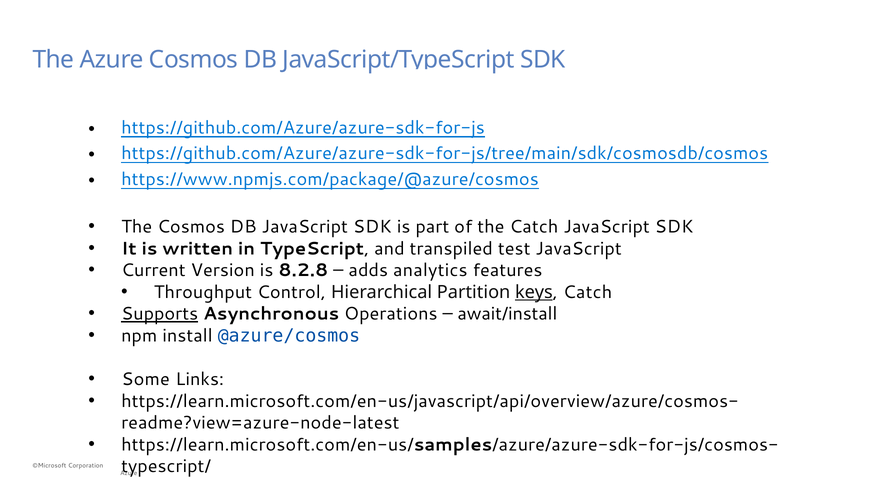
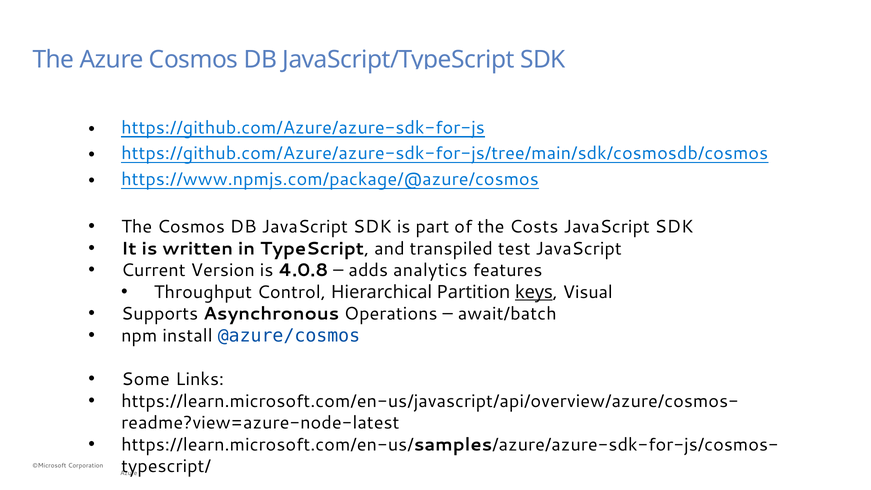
the Catch: Catch -> Costs
8.2.8: 8.2.8 -> 4.0.8
Catch at (588, 292): Catch -> Visual
Supports underline: present -> none
await/install: await/install -> await/batch
